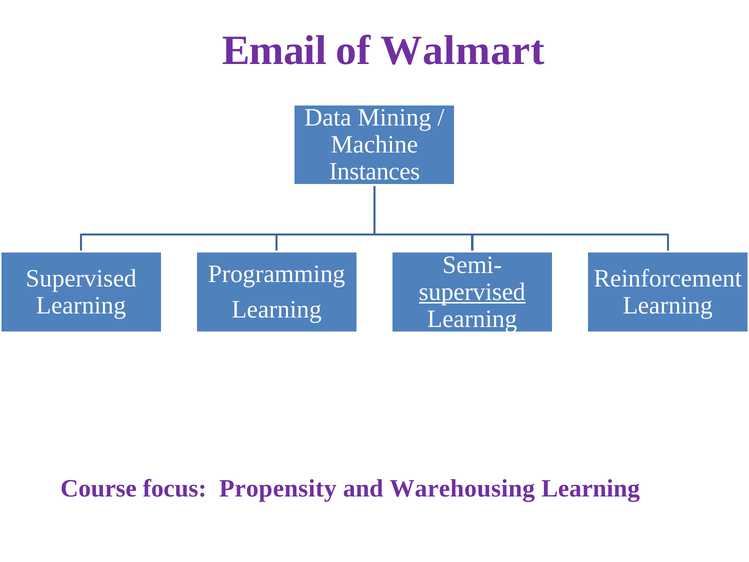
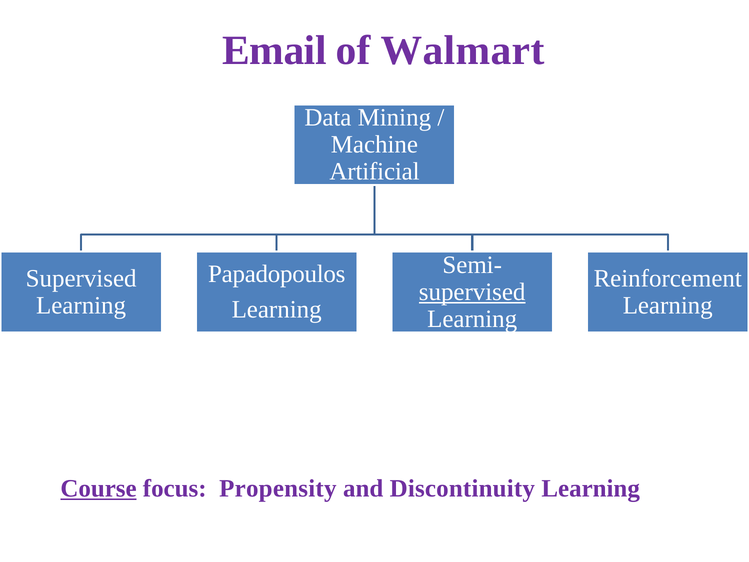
Instances: Instances -> Artificial
Programming: Programming -> Papadopoulos
Course underline: none -> present
Warehousing: Warehousing -> Discontinuity
